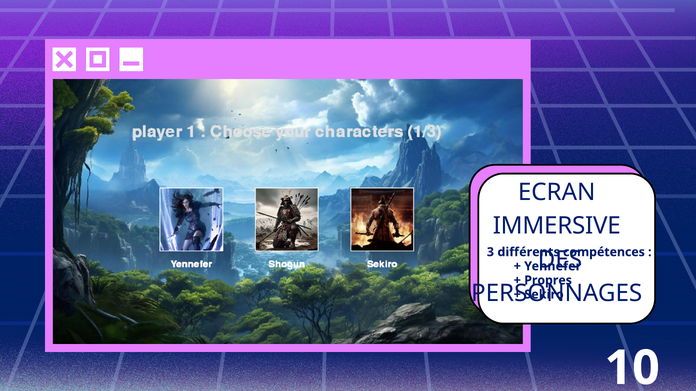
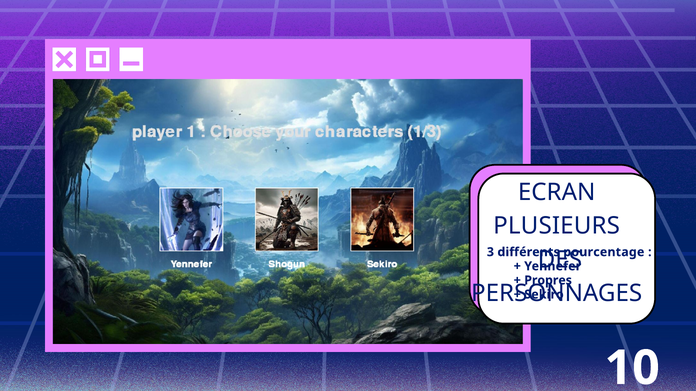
IMMERSIVE: IMMERSIVE -> PLUSIEURS
compétences: compétences -> pourcentage
